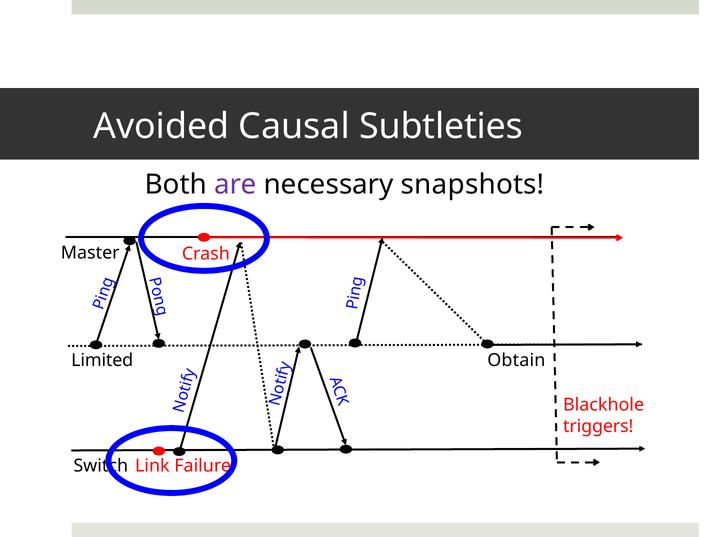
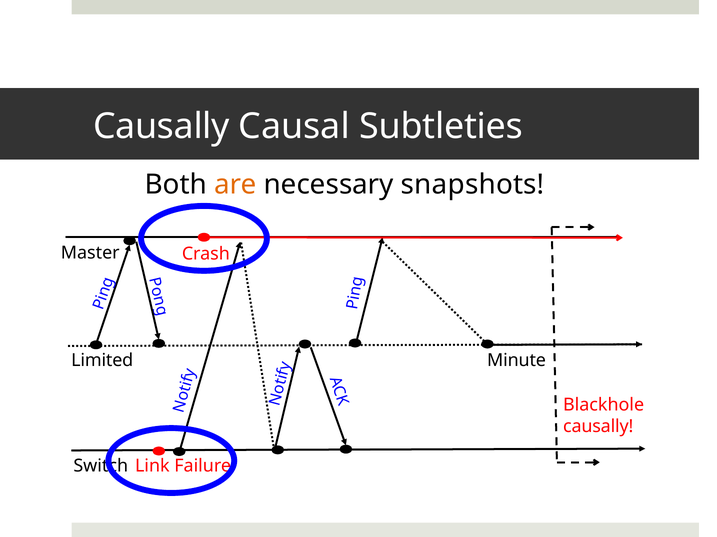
Avoided at (161, 126): Avoided -> Causally
are colour: purple -> orange
Obtain: Obtain -> Minute
triggers at (598, 427): triggers -> causally
